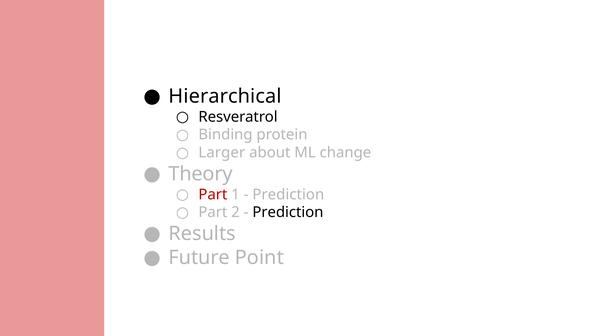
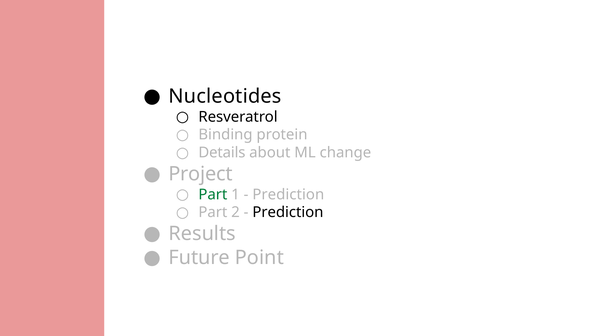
Hierarchical: Hierarchical -> Nucleotides
Larger: Larger -> Details
Theory: Theory -> Project
Part at (213, 195) colour: red -> green
